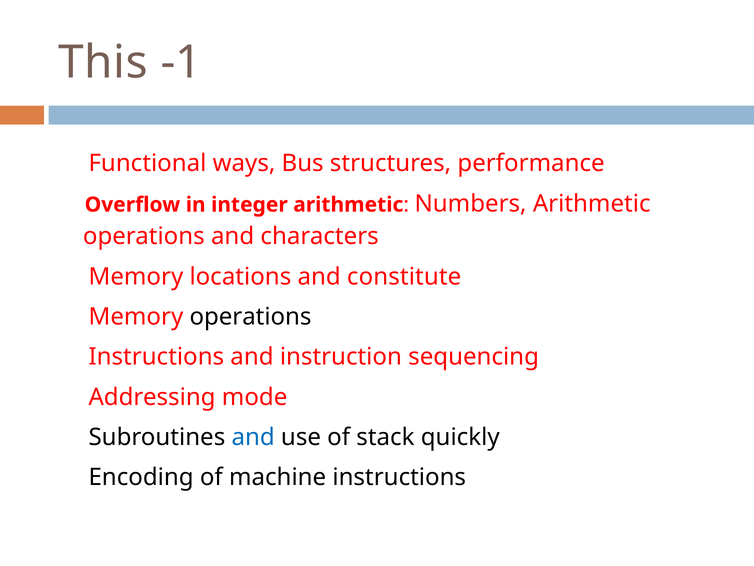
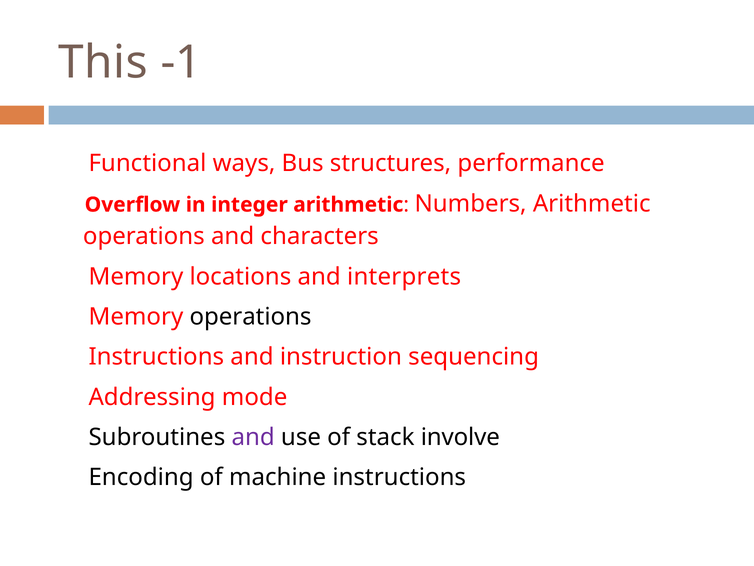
constitute: constitute -> interprets
and at (253, 437) colour: blue -> purple
quickly: quickly -> involve
